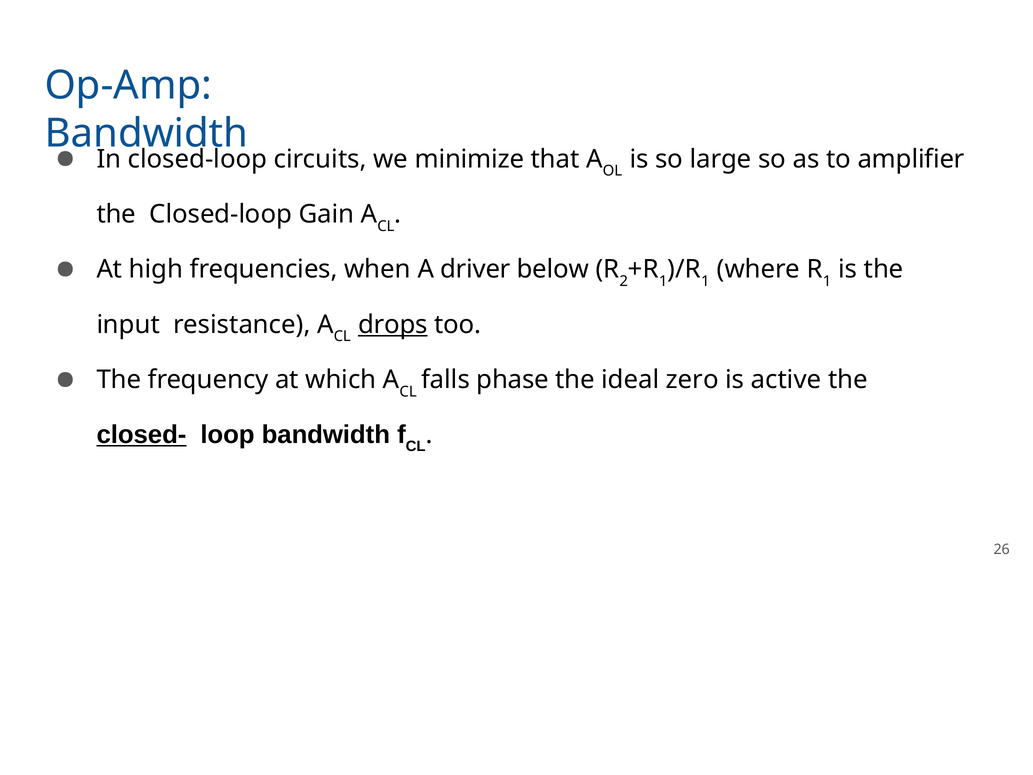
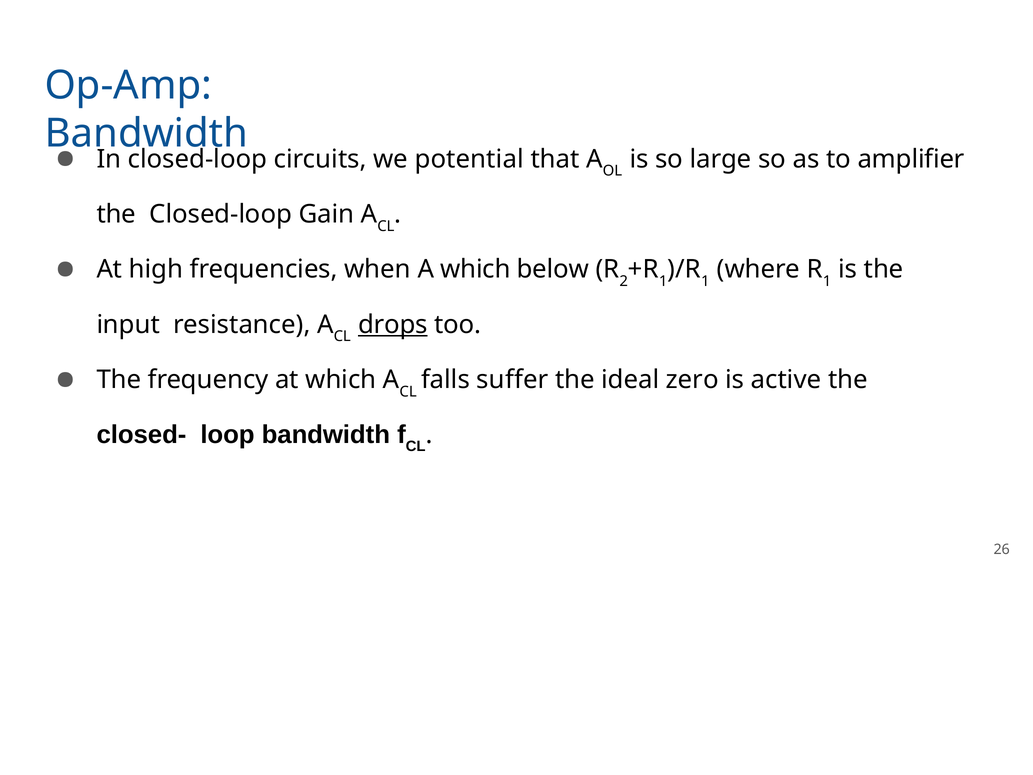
minimize: minimize -> potential
A driver: driver -> which
phase: phase -> suffer
closed- underline: present -> none
